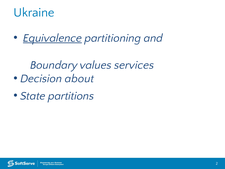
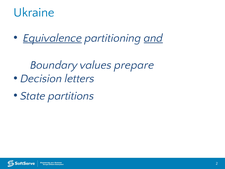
and underline: none -> present
services: services -> prepare
about: about -> letters
